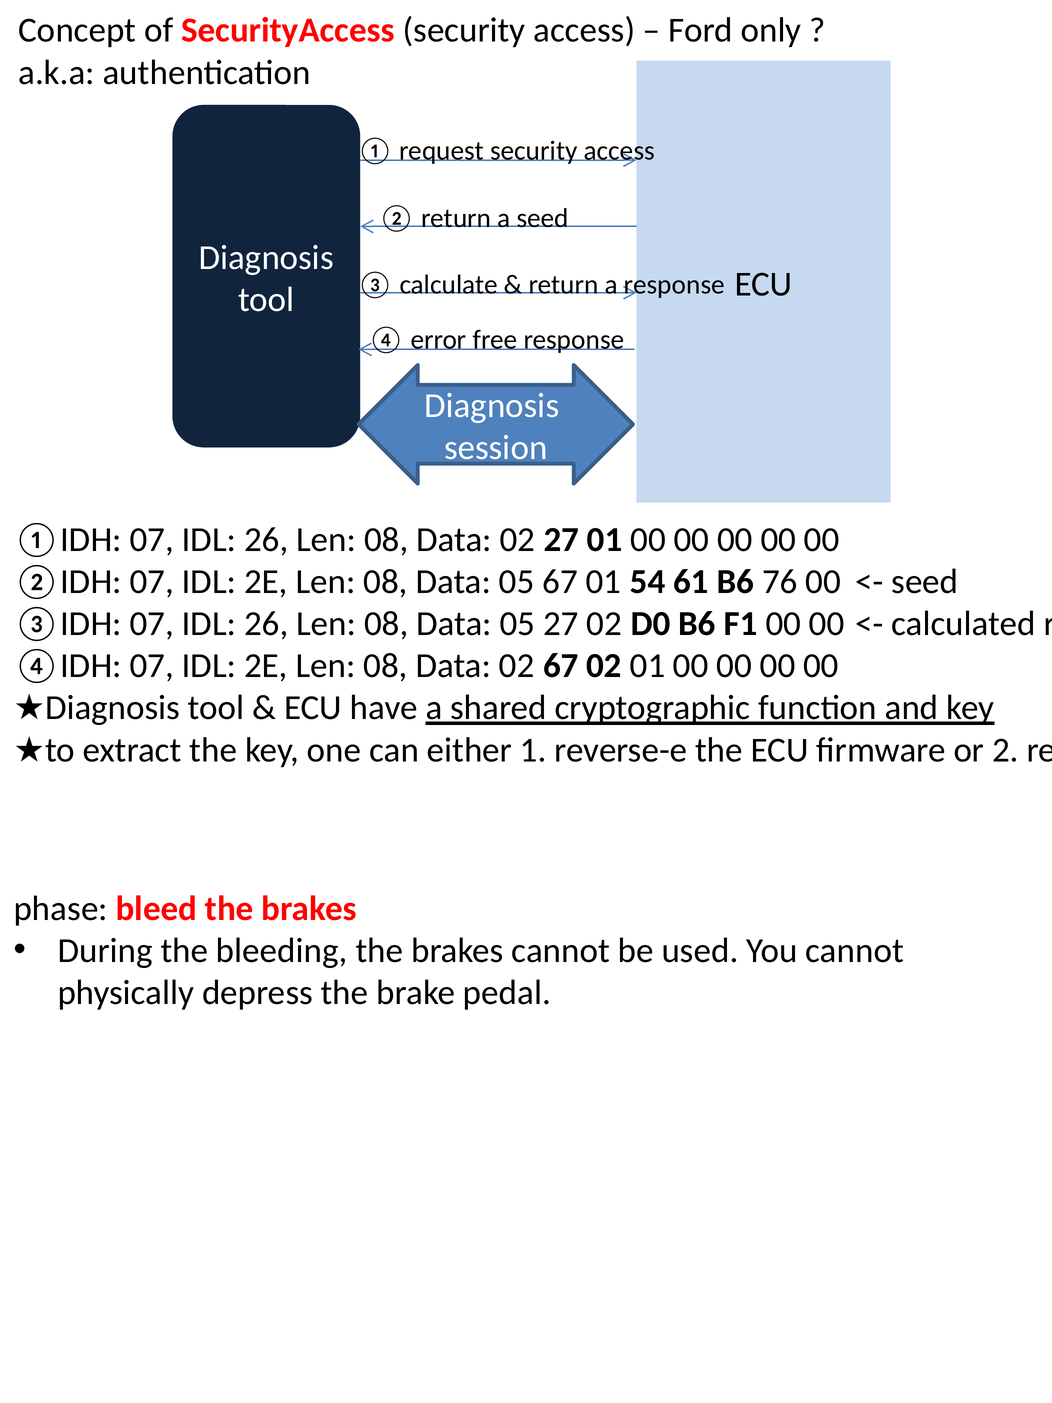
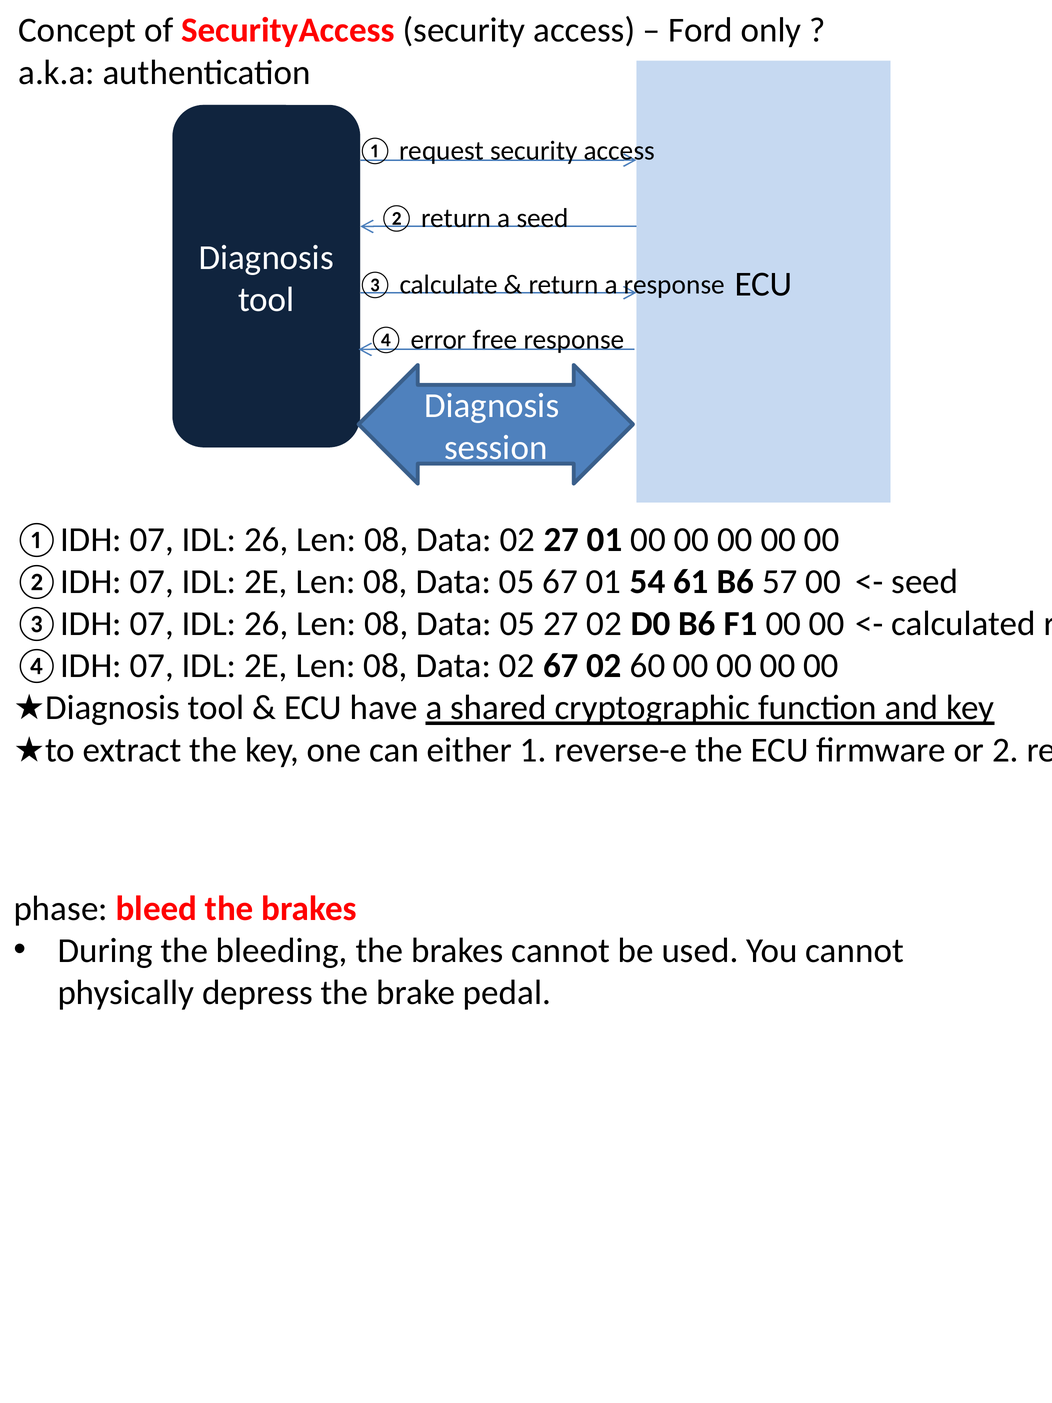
76: 76 -> 57
02 01: 01 -> 60
